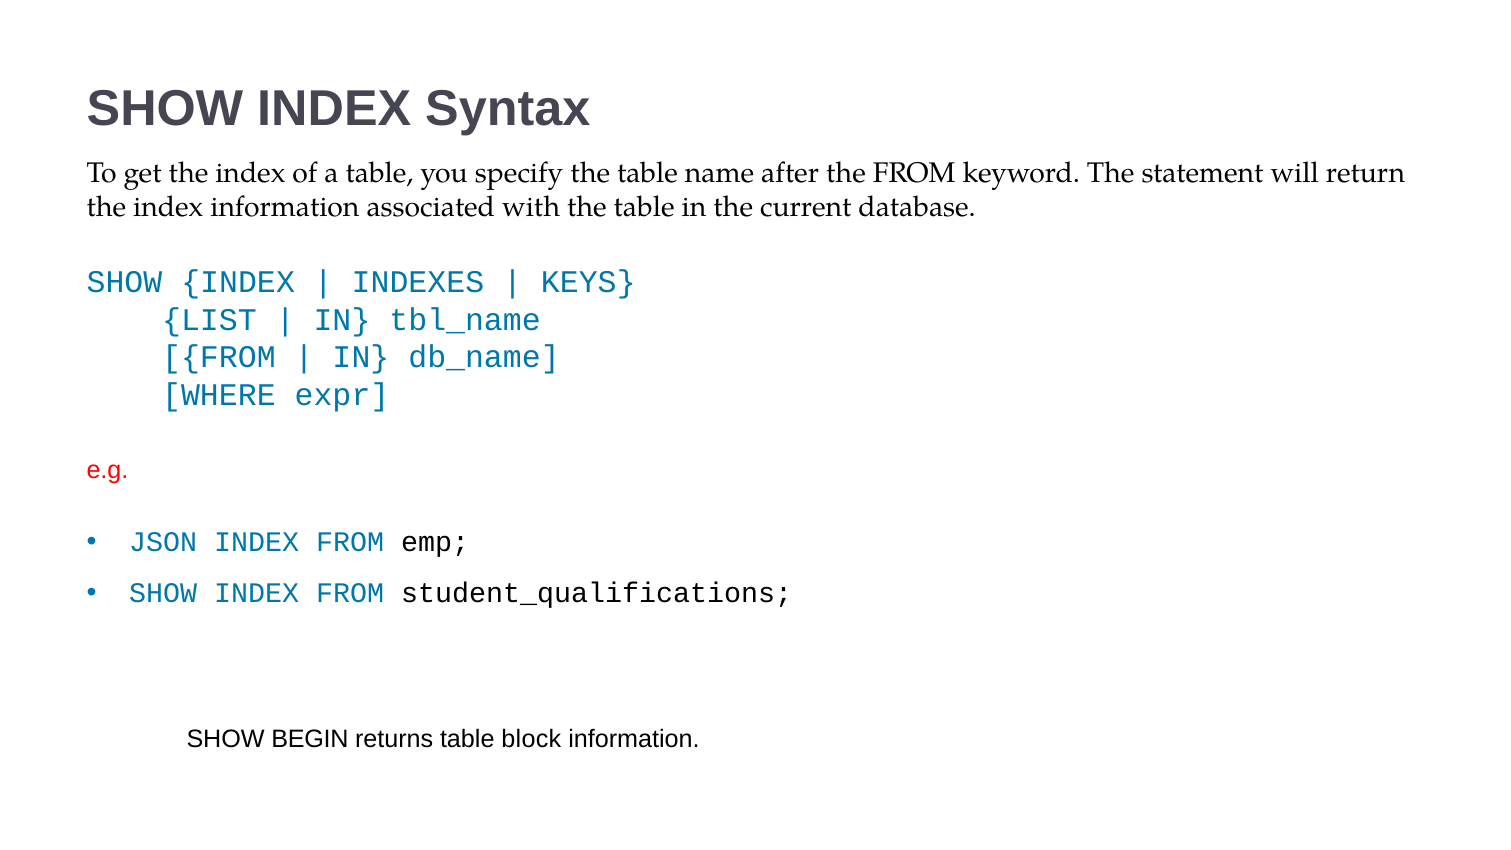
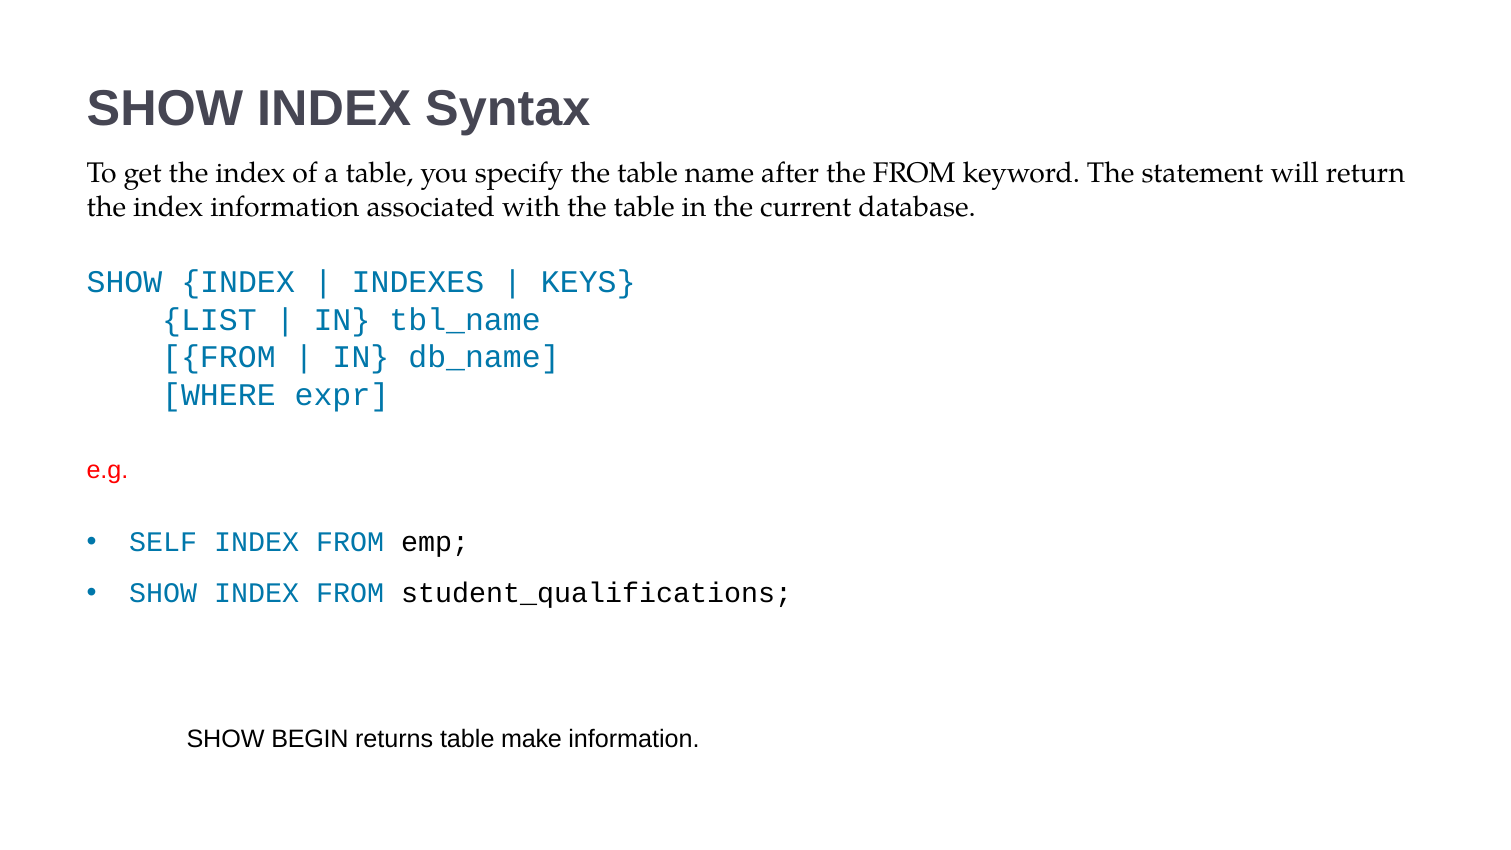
JSON: JSON -> SELF
block: block -> make
